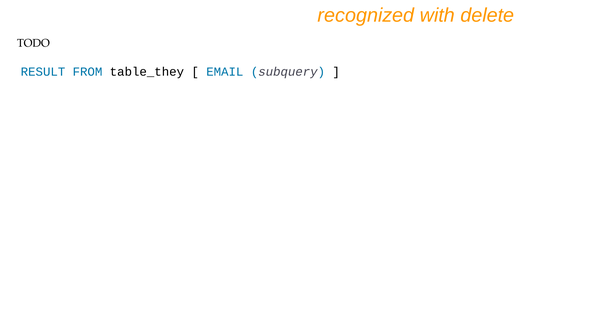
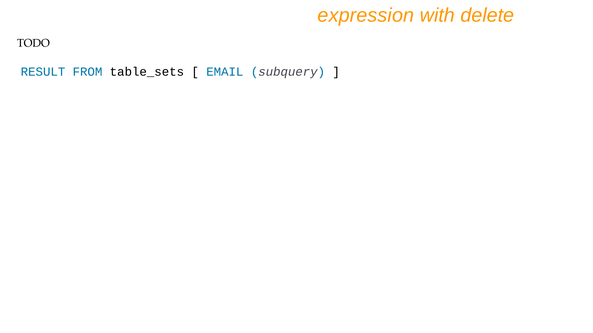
recognized: recognized -> expression
table_they: table_they -> table_sets
